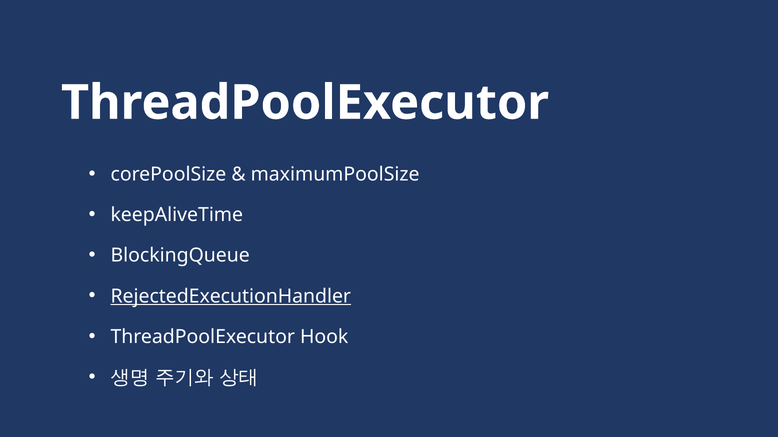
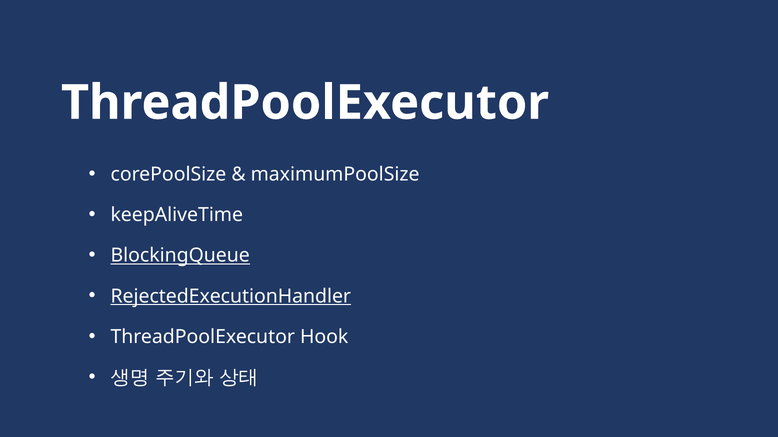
BlockingQueue underline: none -> present
